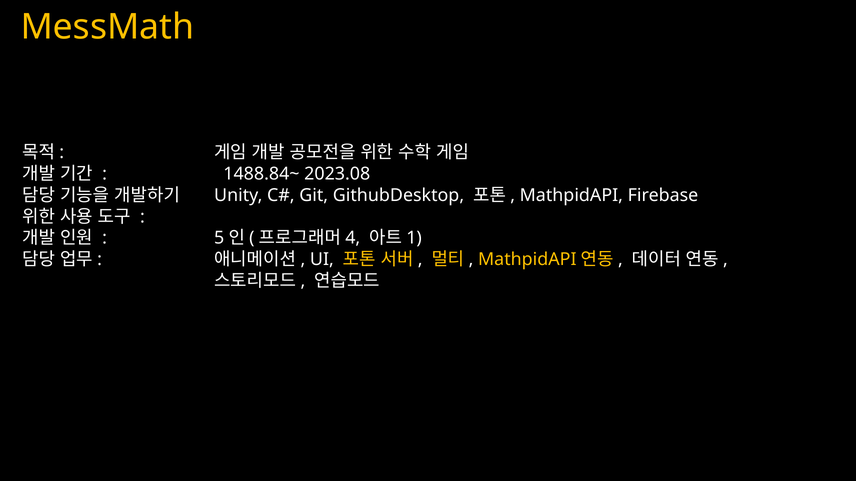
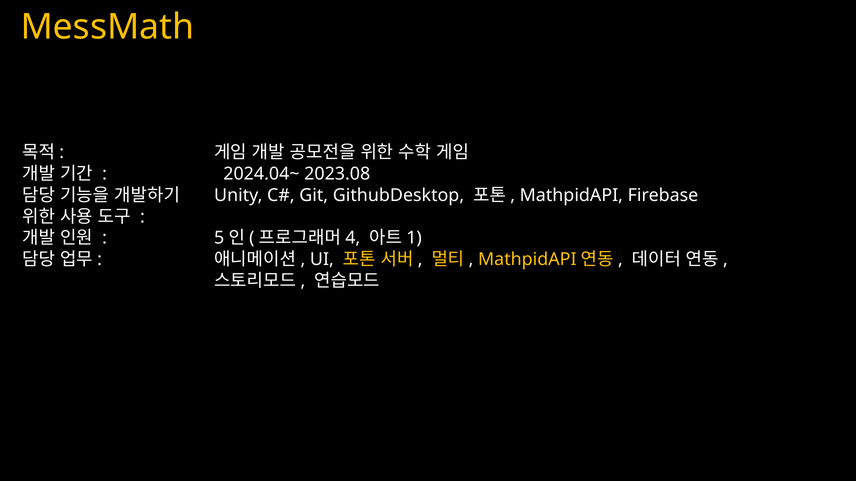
1488.84~: 1488.84~ -> 2024.04~
